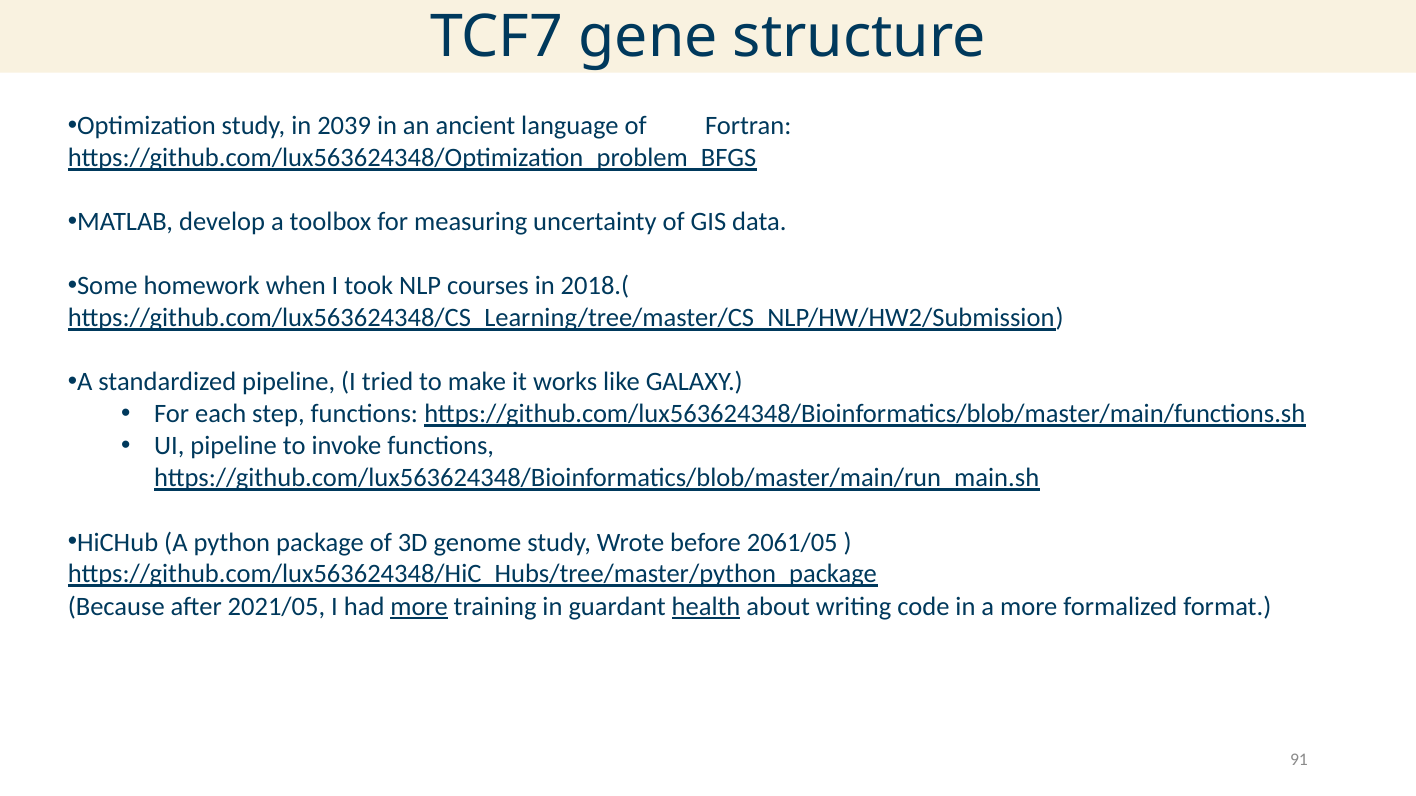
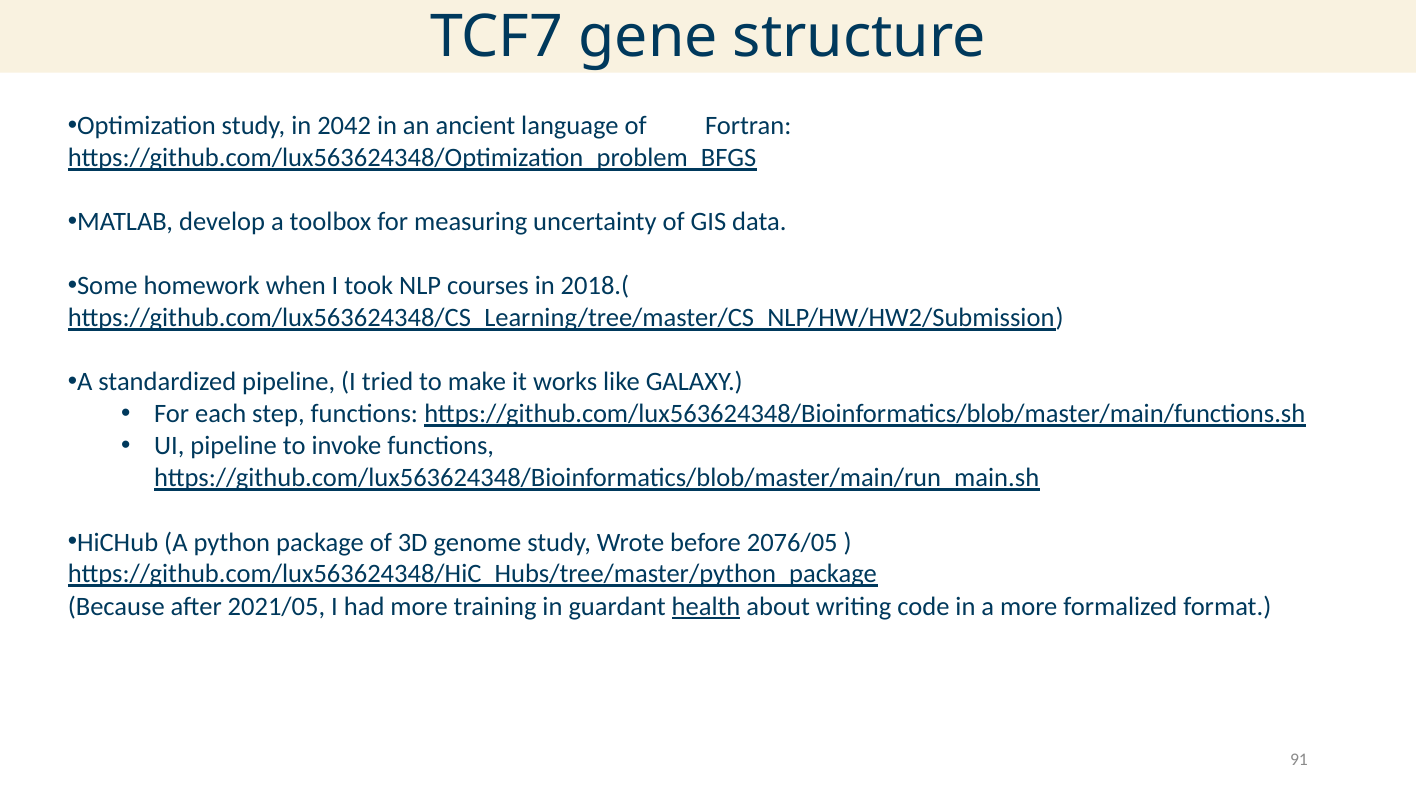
2039: 2039 -> 2042
2061/05: 2061/05 -> 2076/05
more at (419, 607) underline: present -> none
